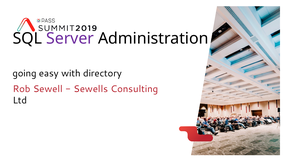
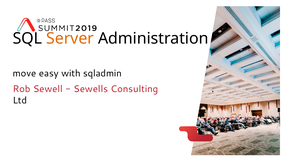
Server colour: purple -> orange
going: going -> move
directory: directory -> sqladmin
